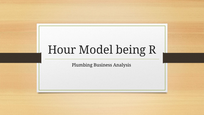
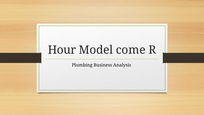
being: being -> come
